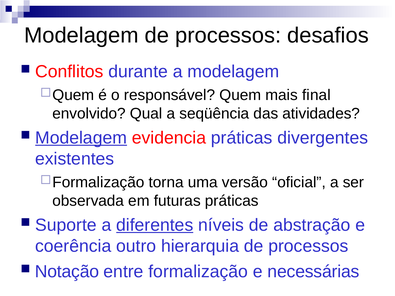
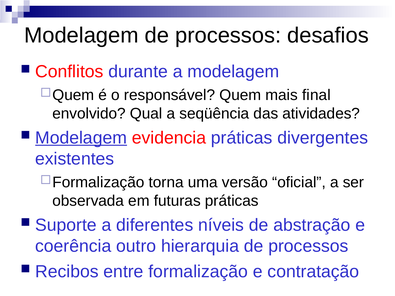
diferentes underline: present -> none
Notação: Notação -> Recibos
necessárias: necessárias -> contratação
